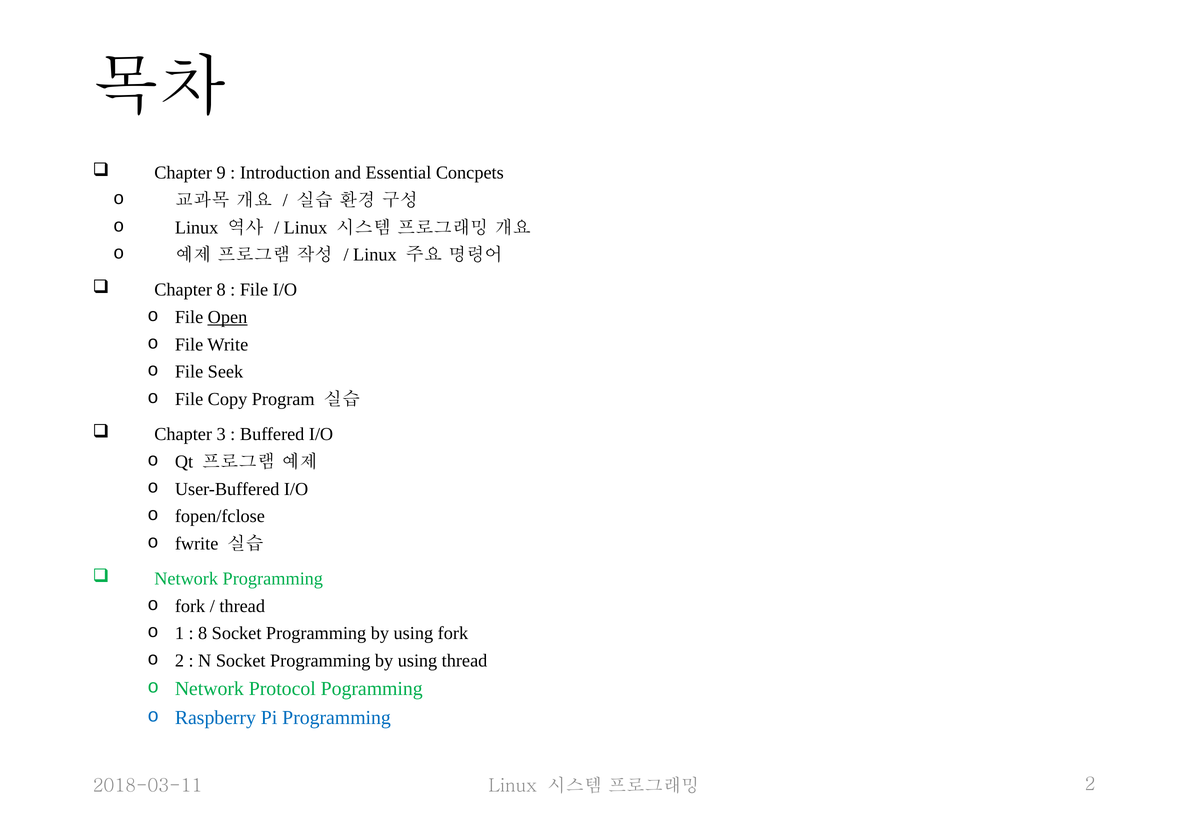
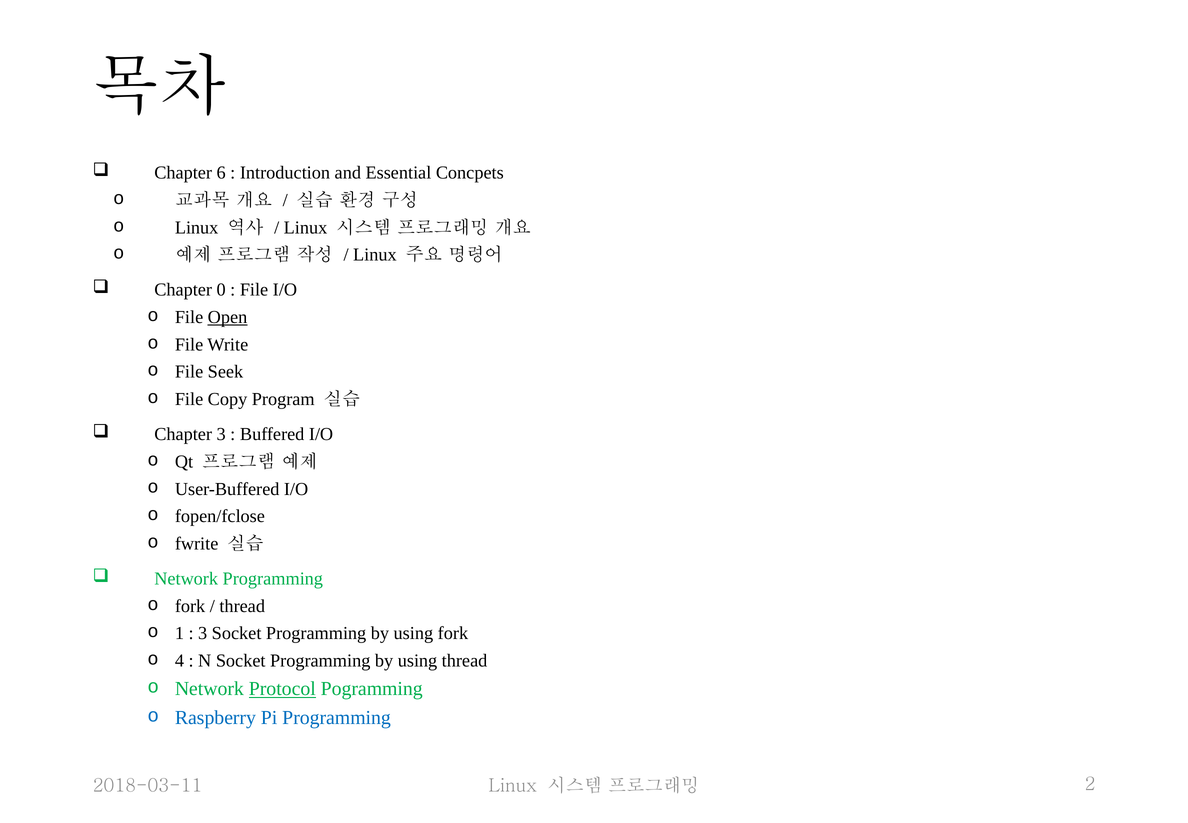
9: 9 -> 6
Chapter 8: 8 -> 0
8 at (203, 633): 8 -> 3
2 at (179, 660): 2 -> 4
Protocol underline: none -> present
